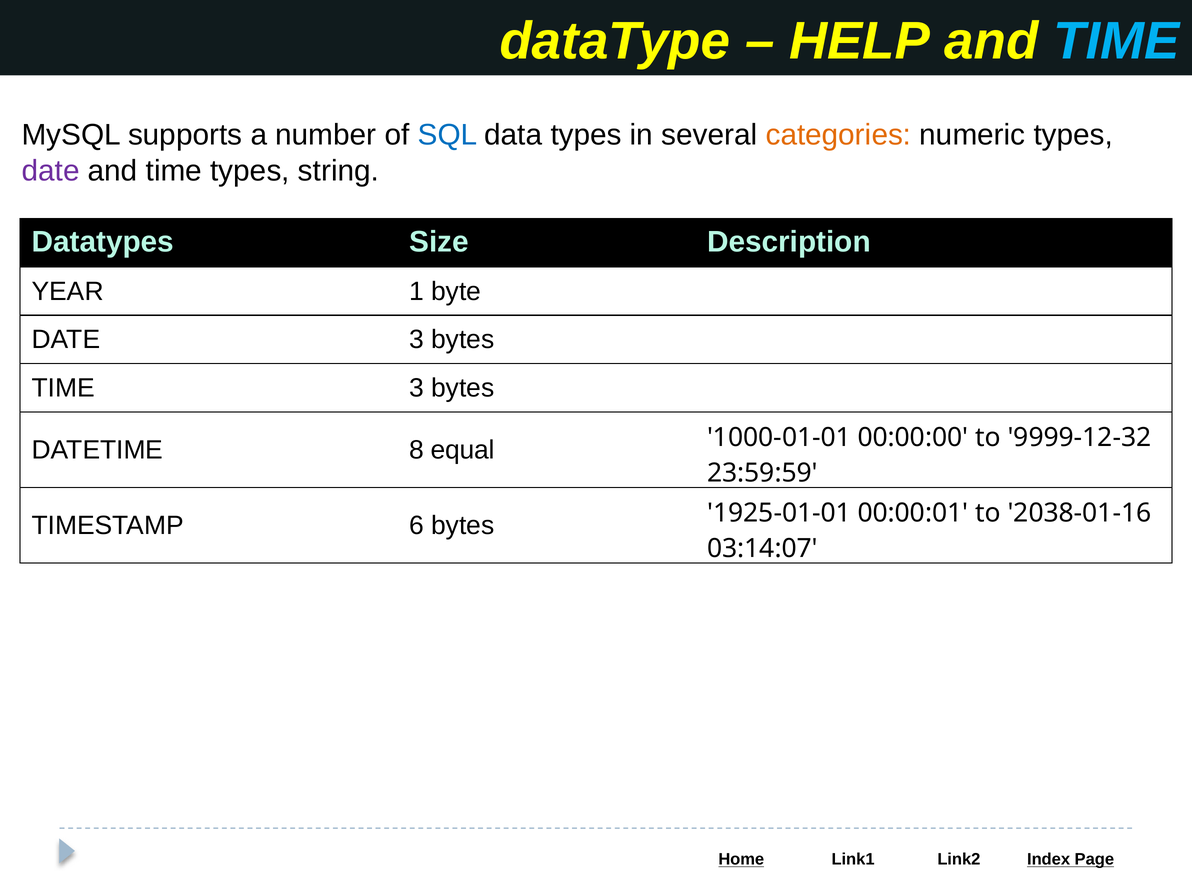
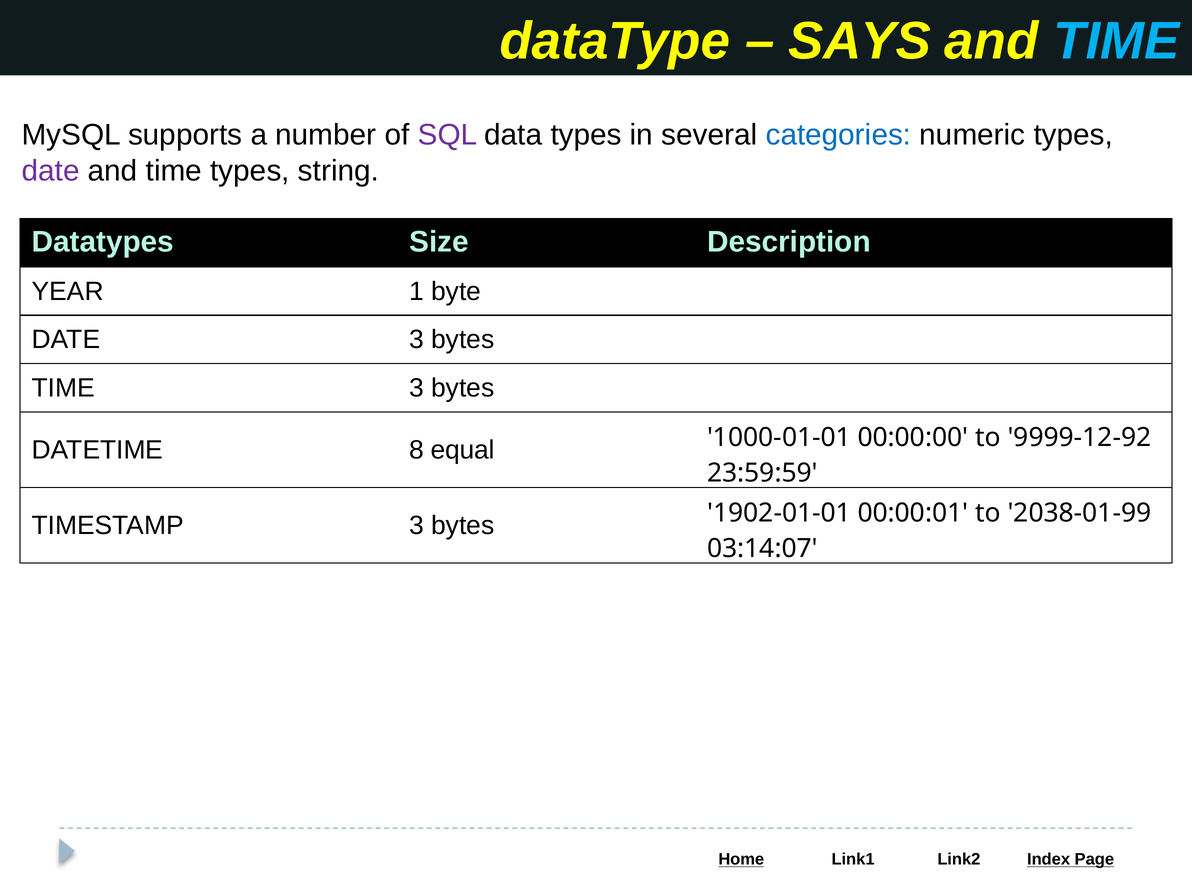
HELP: HELP -> SAYS
SQL colour: blue -> purple
categories colour: orange -> blue
9999-12-32: 9999-12-32 -> 9999-12-92
TIMESTAMP 6: 6 -> 3
1925-01-01: 1925-01-01 -> 1902-01-01
2038-01-16: 2038-01-16 -> 2038-01-99
